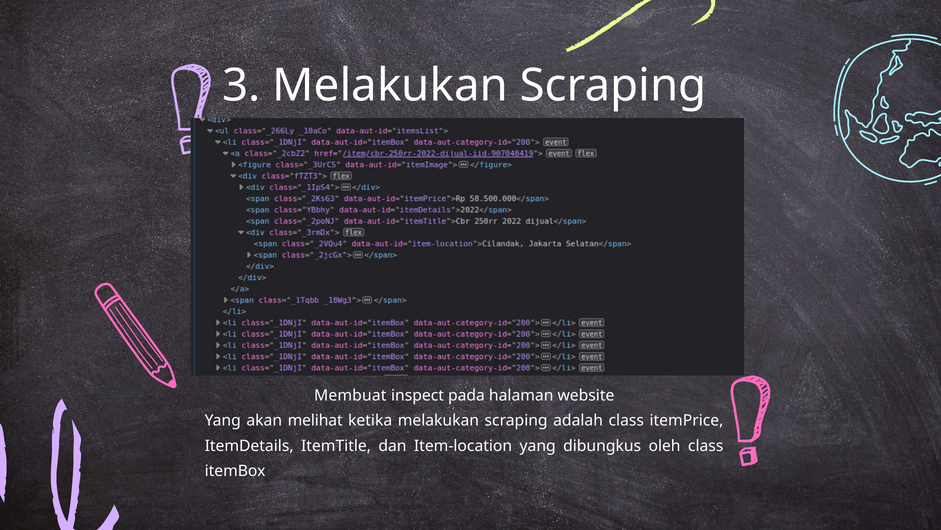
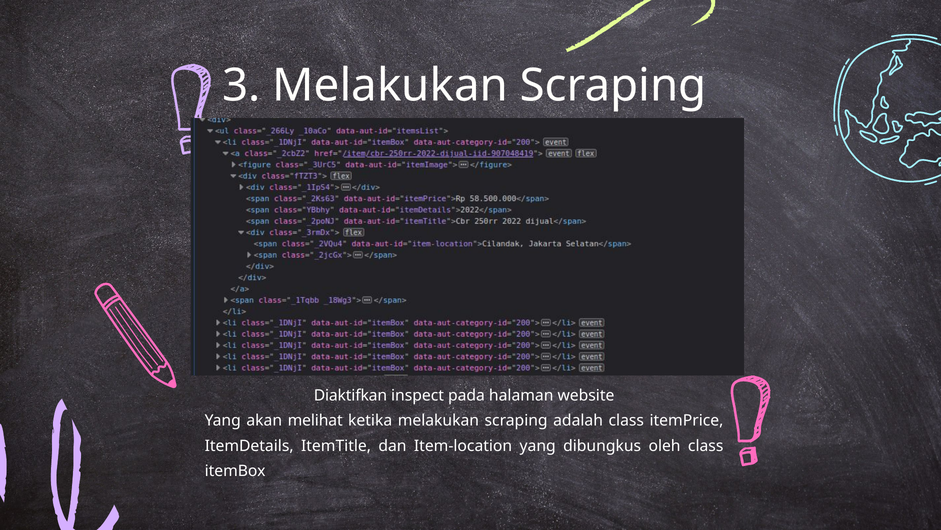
Membuat: Membuat -> Diaktifkan
